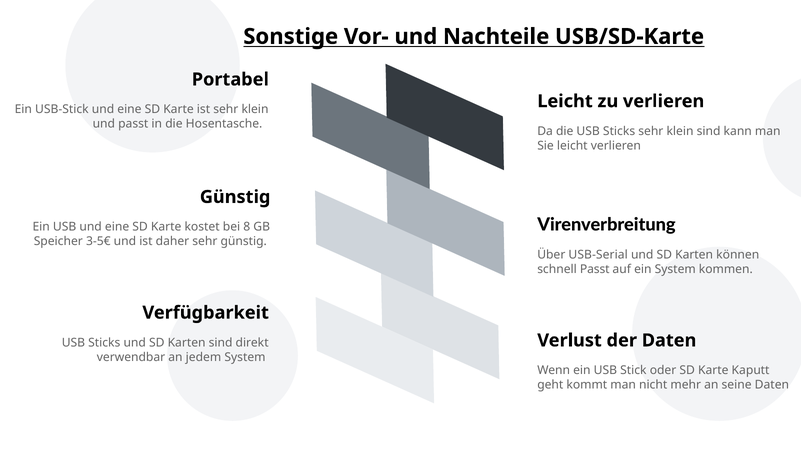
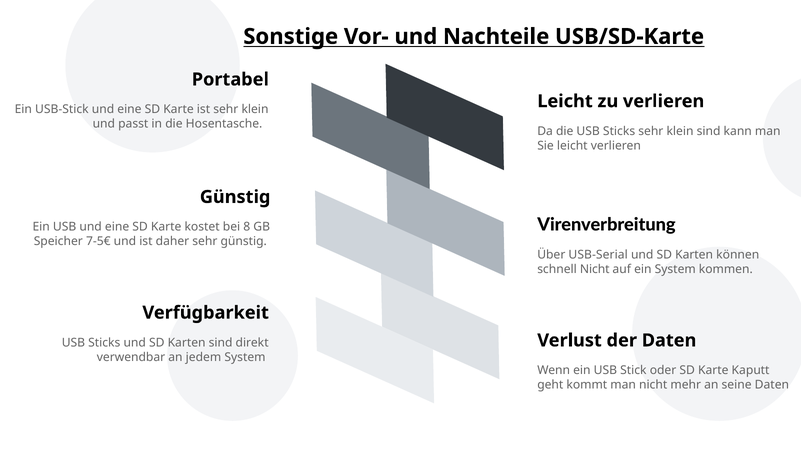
3-5€: 3-5€ -> 7-5€
schnell Passt: Passt -> Nicht
